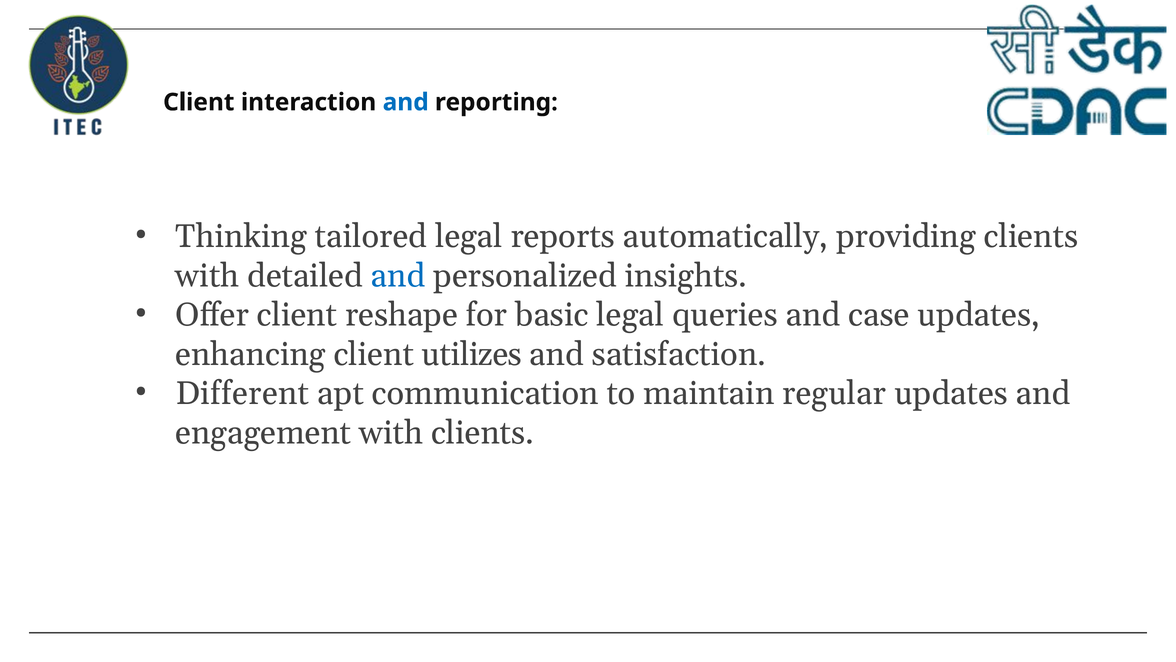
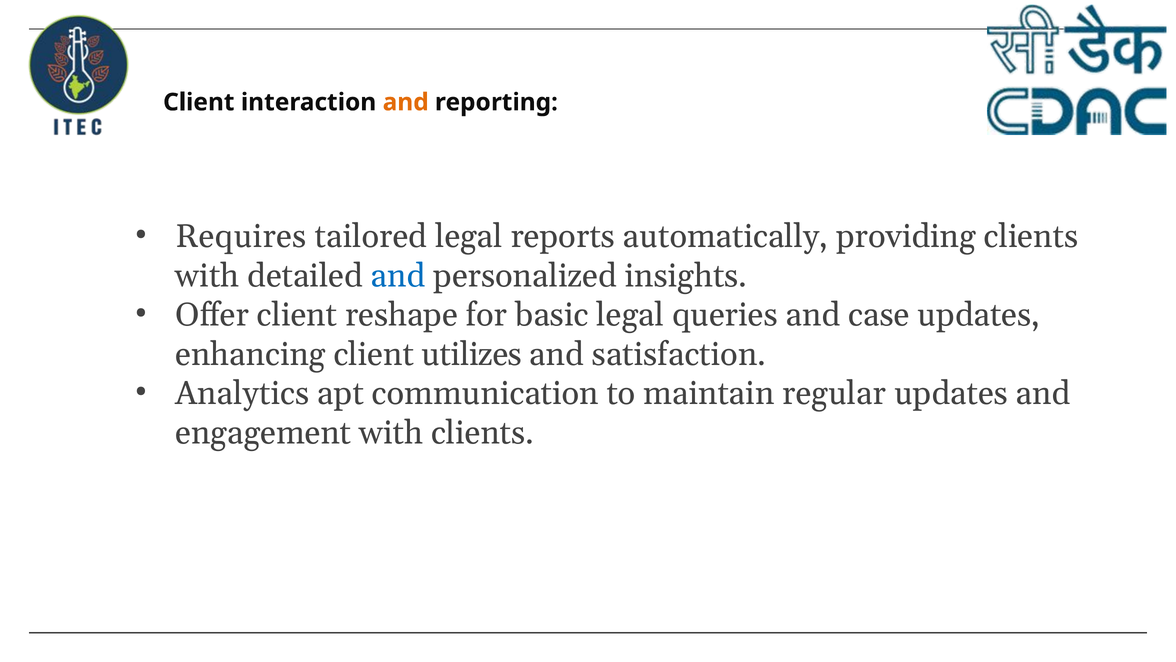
and at (406, 102) colour: blue -> orange
Thinking: Thinking -> Requires
Different: Different -> Analytics
